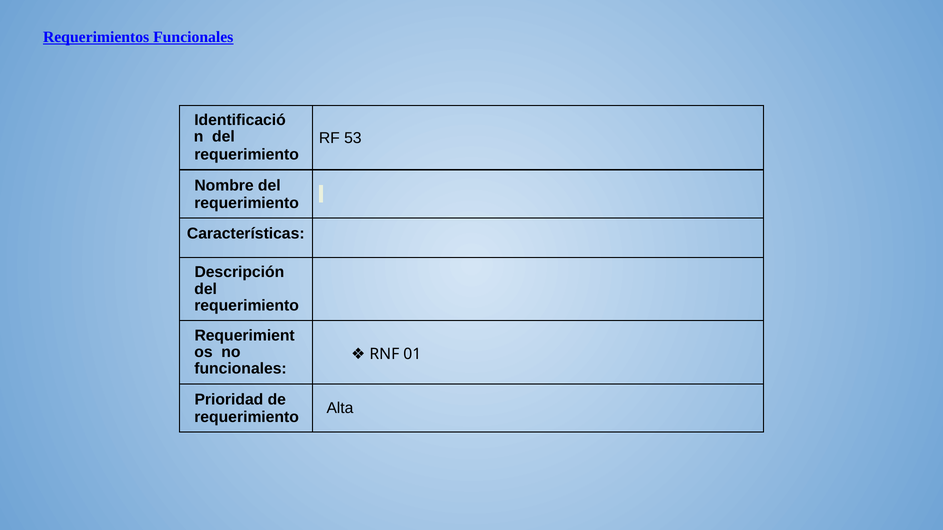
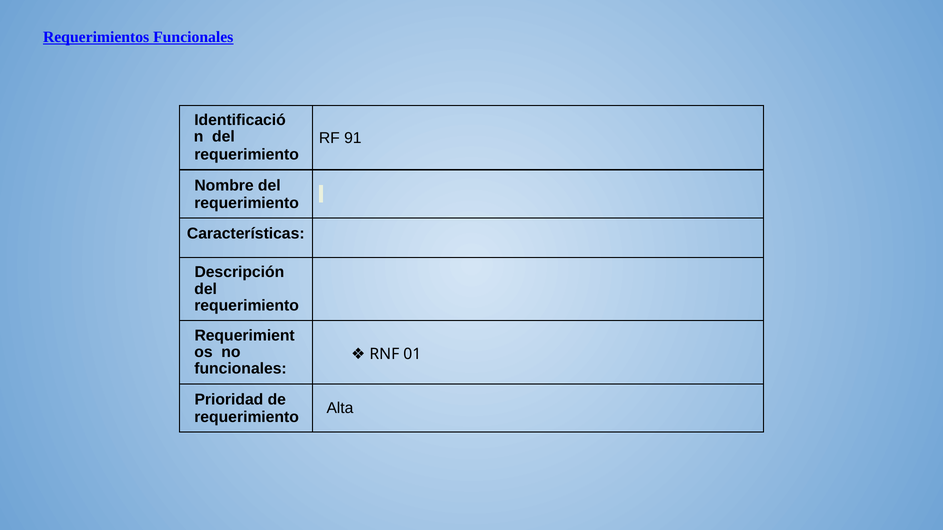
53: 53 -> 91
